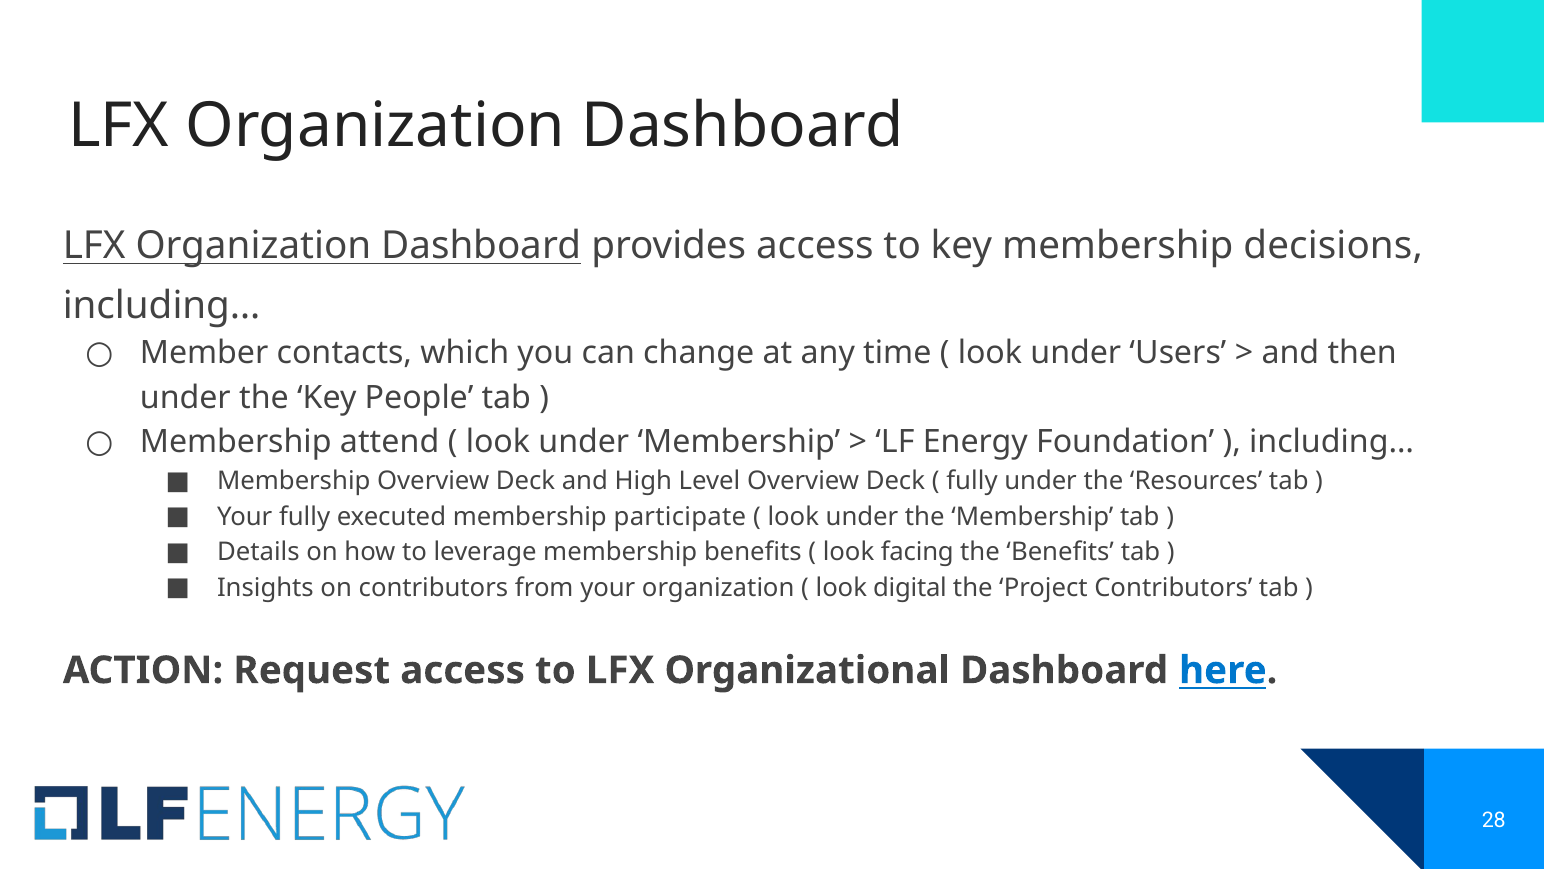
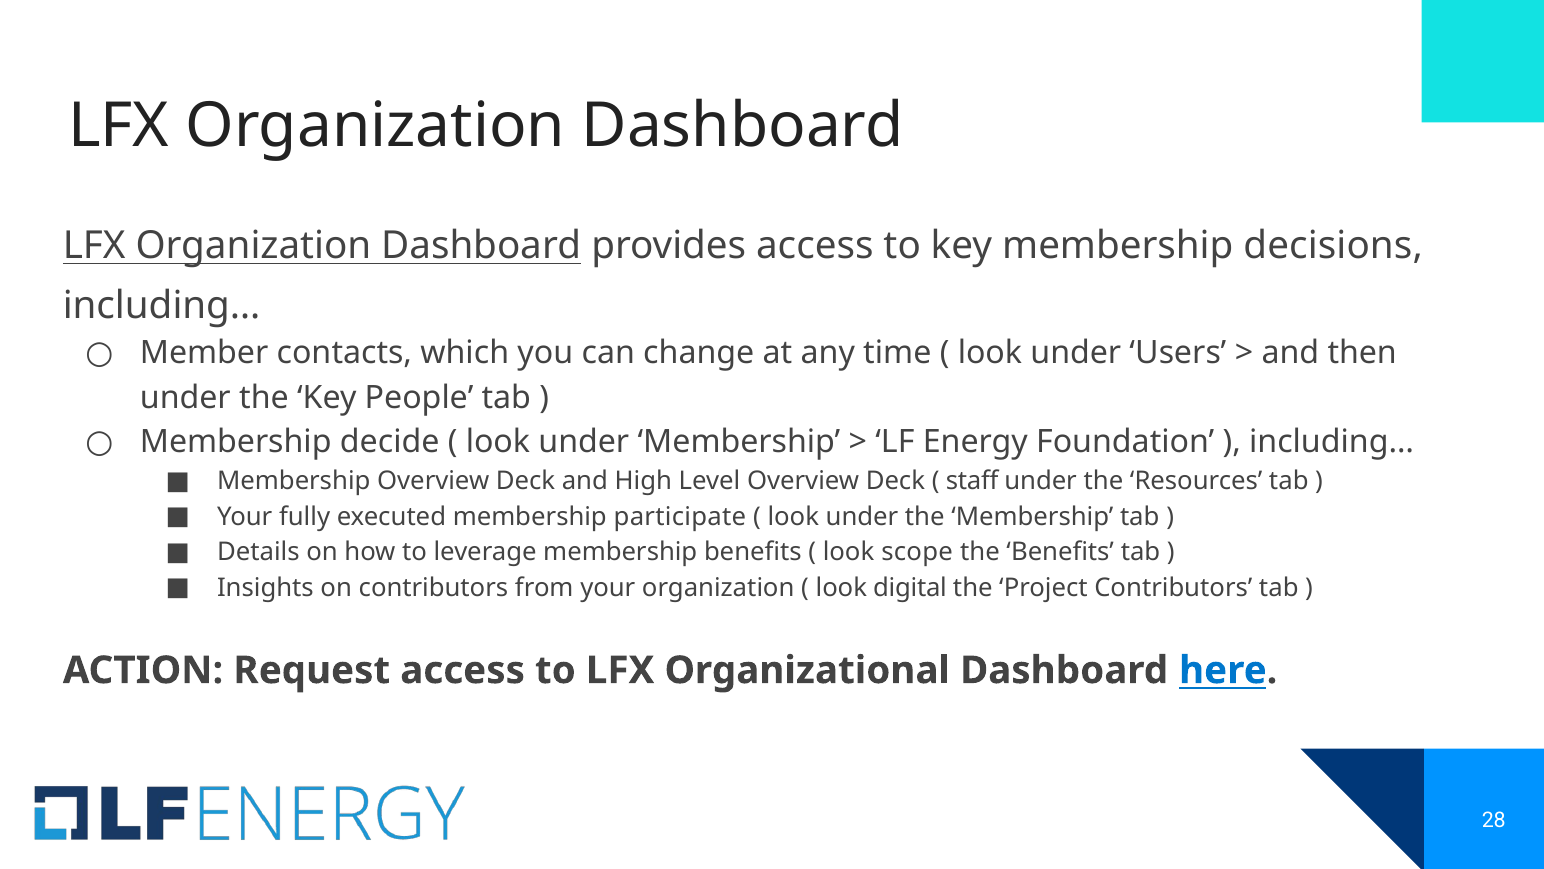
attend: attend -> decide
fully at (972, 481): fully -> staff
facing: facing -> scope
